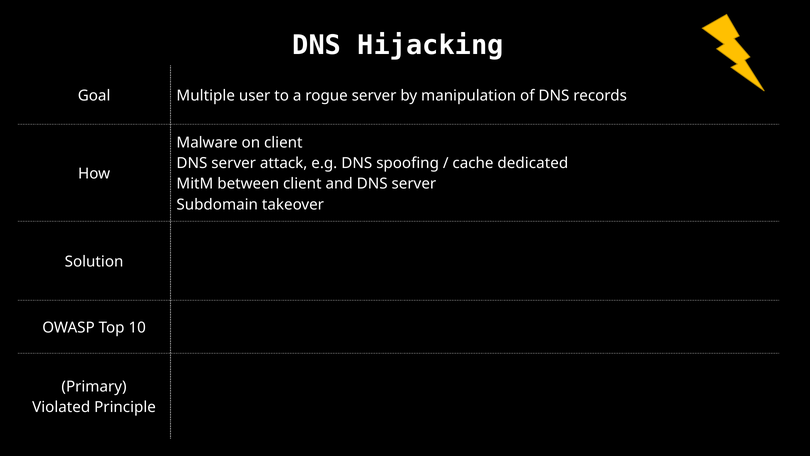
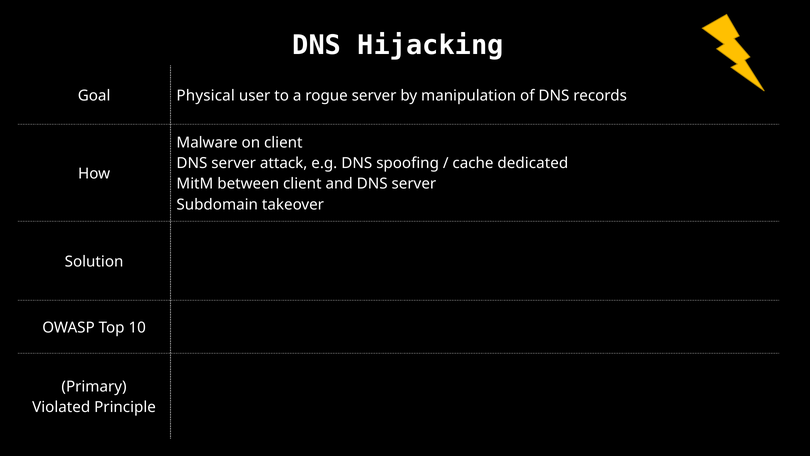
Multiple: Multiple -> Physical
